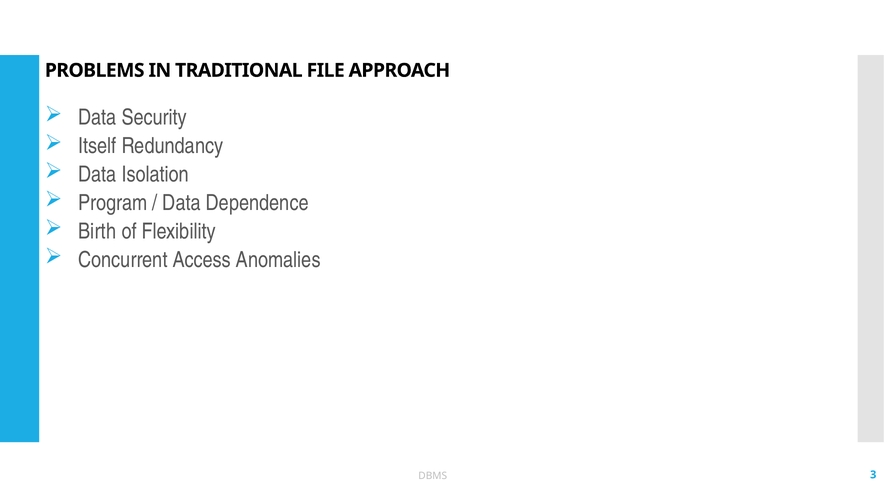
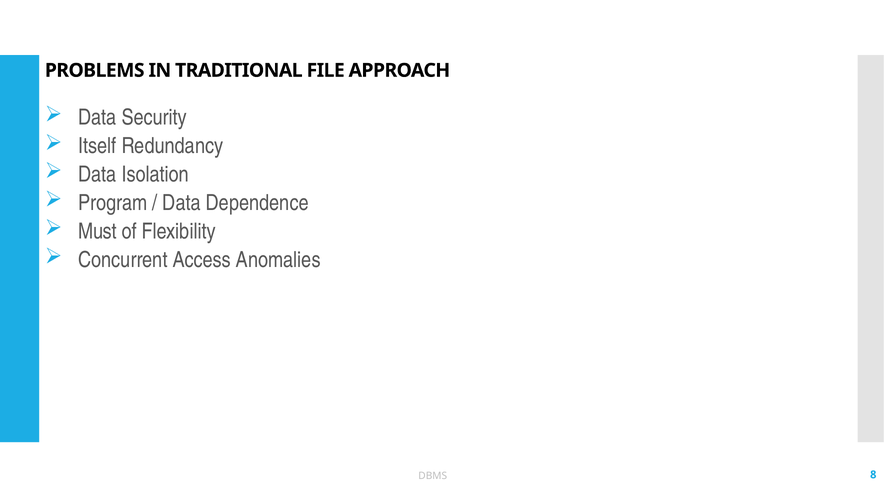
Birth: Birth -> Must
3: 3 -> 8
